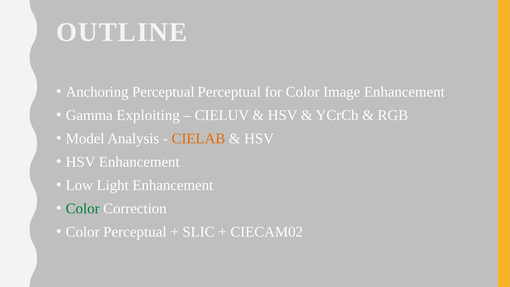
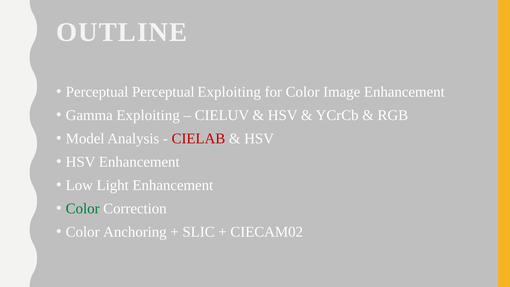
Anchoring at (97, 92): Anchoring -> Perceptual
Perceptual Perceptual: Perceptual -> Exploiting
CIELAB colour: orange -> red
Color Perceptual: Perceptual -> Anchoring
